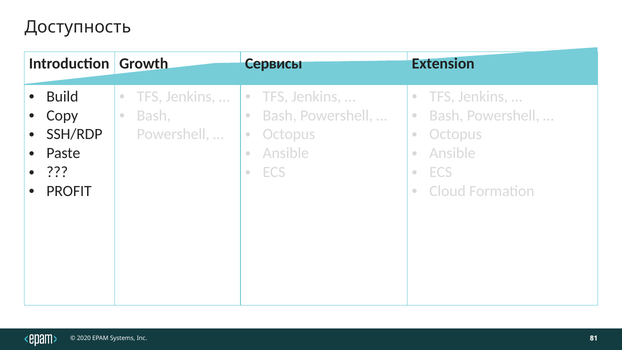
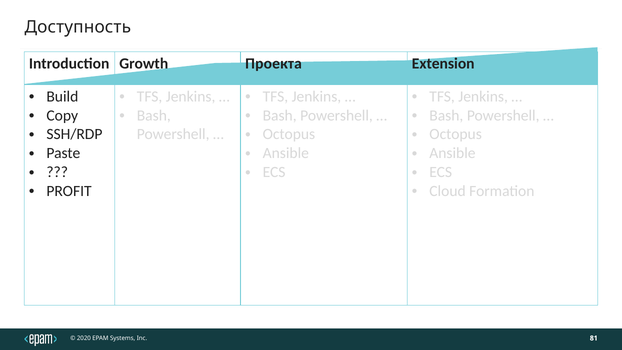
Сервисы: Сервисы -> Проекта
